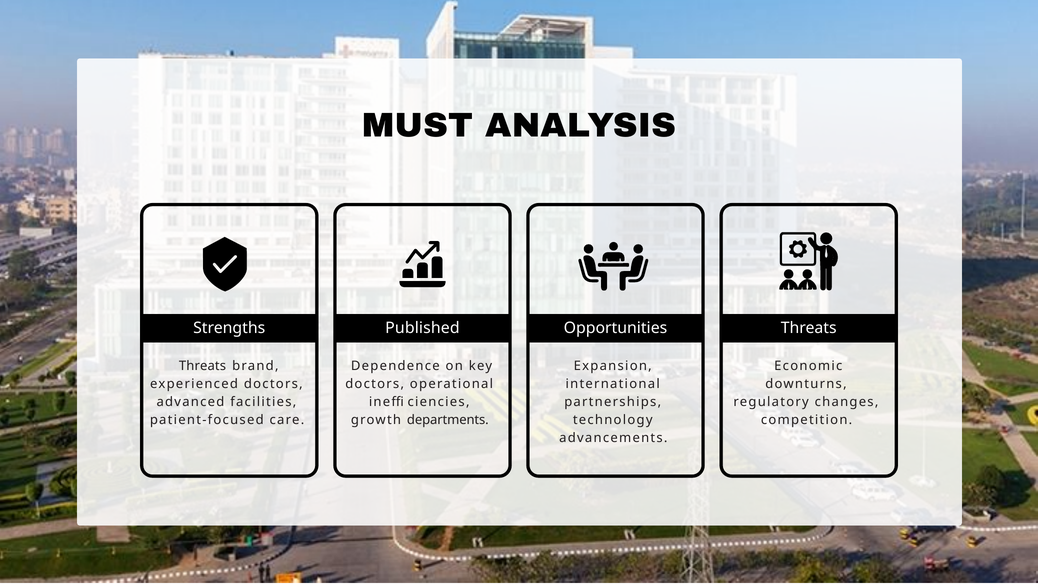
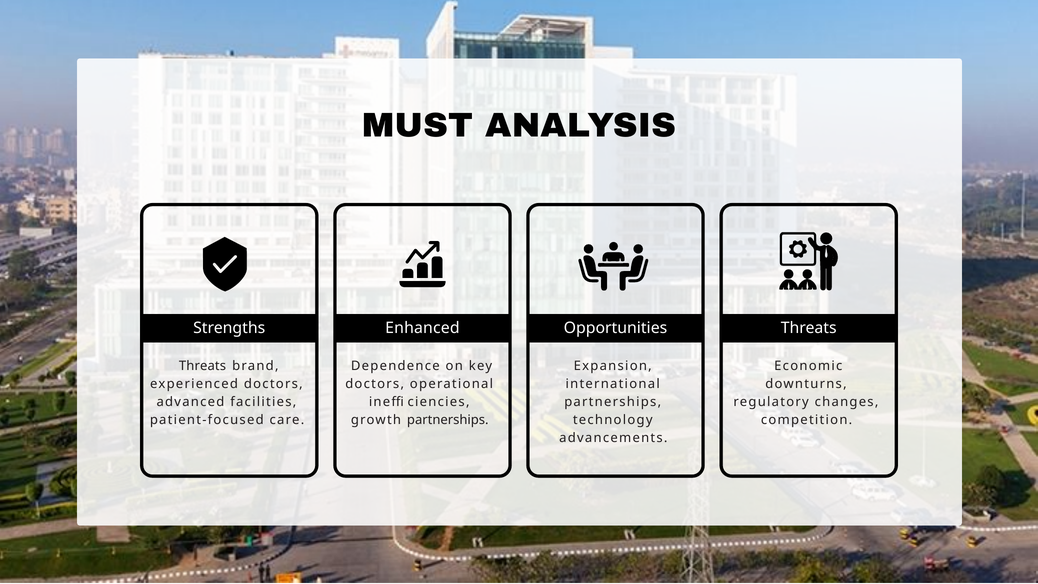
Published: Published -> Enhanced
growth departments: departments -> partnerships
